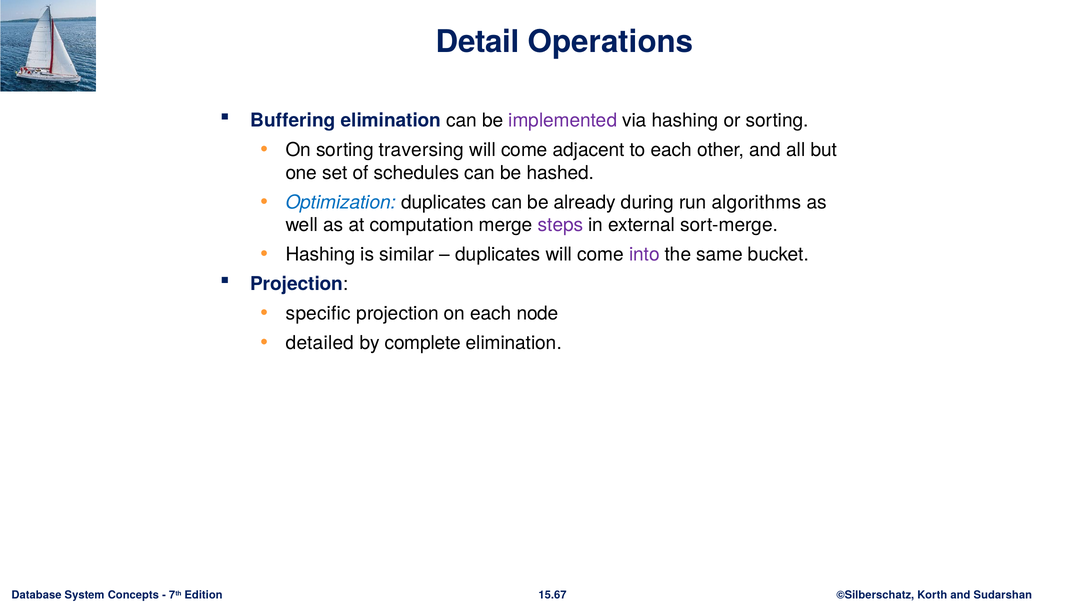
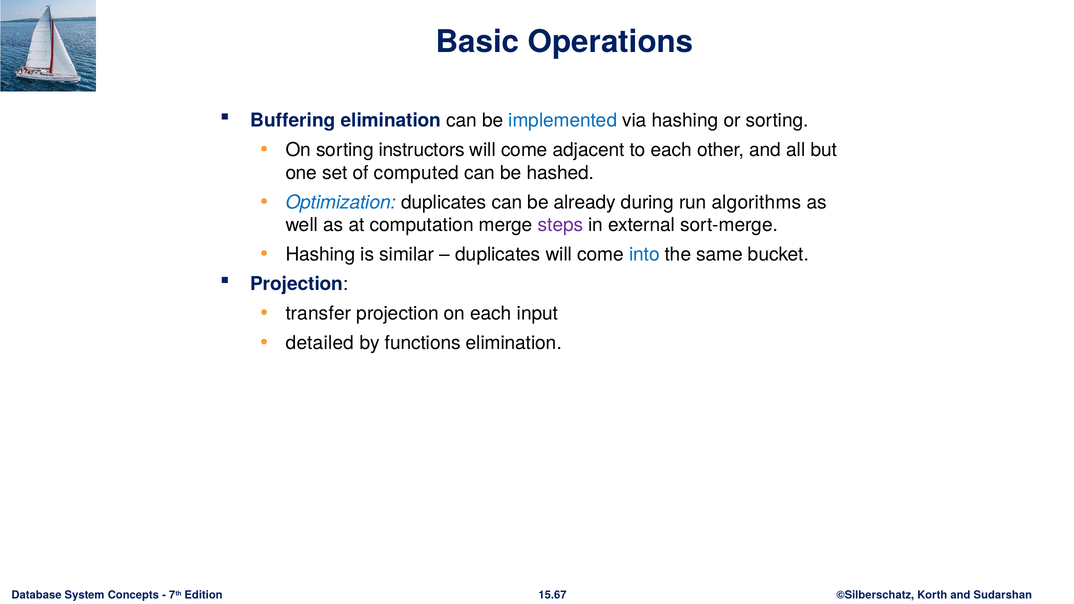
Detail: Detail -> Basic
implemented colour: purple -> blue
traversing: traversing -> instructors
schedules: schedules -> computed
into colour: purple -> blue
specific: specific -> transfer
node: node -> input
complete: complete -> functions
